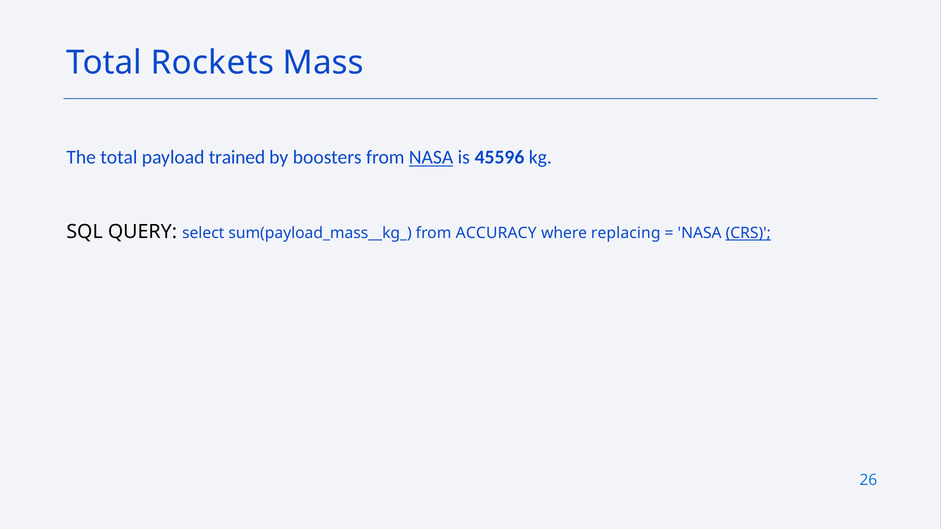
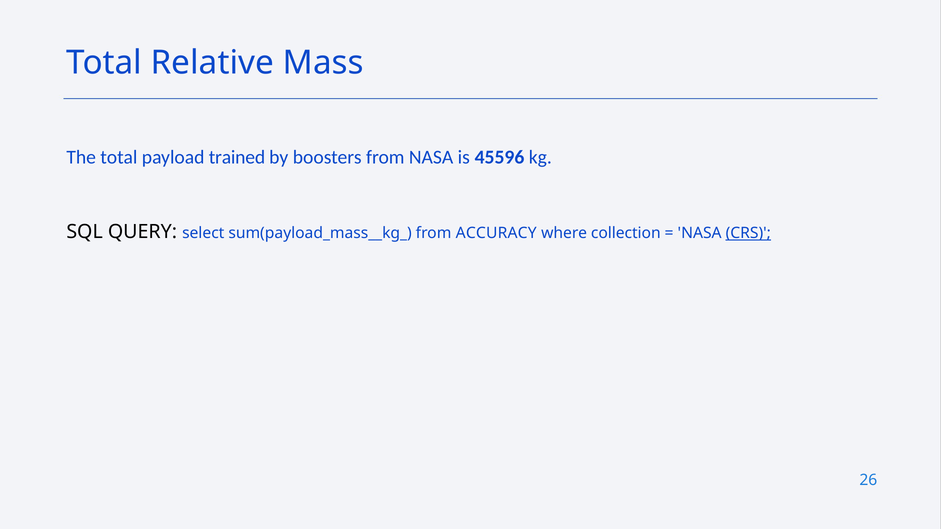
Rockets: Rockets -> Relative
NASA at (431, 158) underline: present -> none
replacing: replacing -> collection
